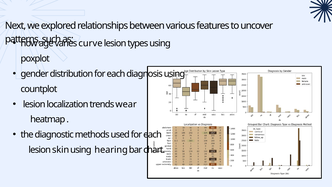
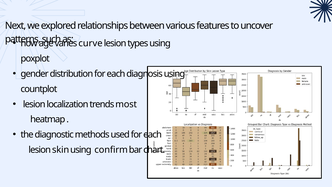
wear: wear -> most
hearing: hearing -> confirm
